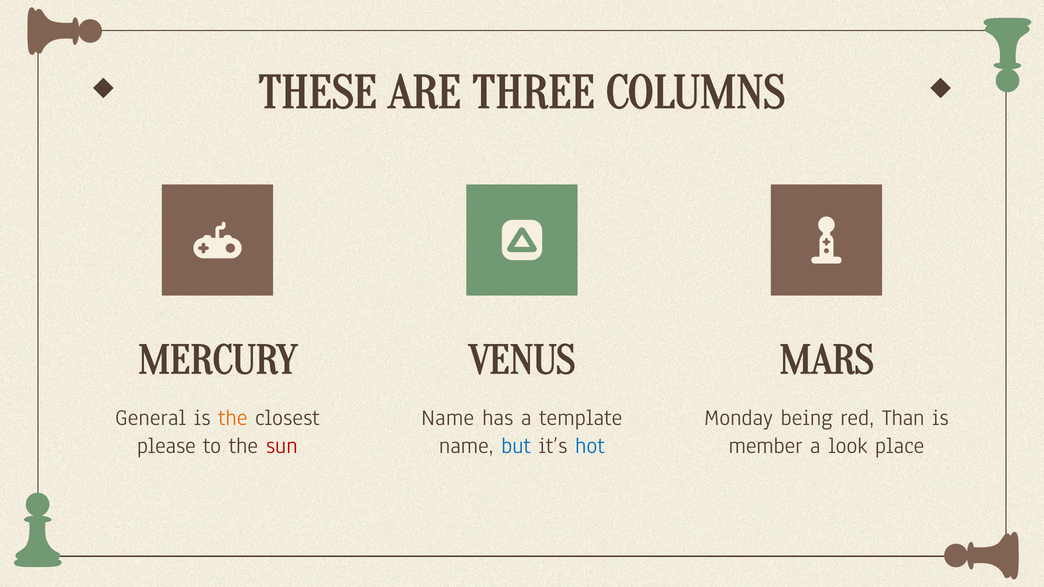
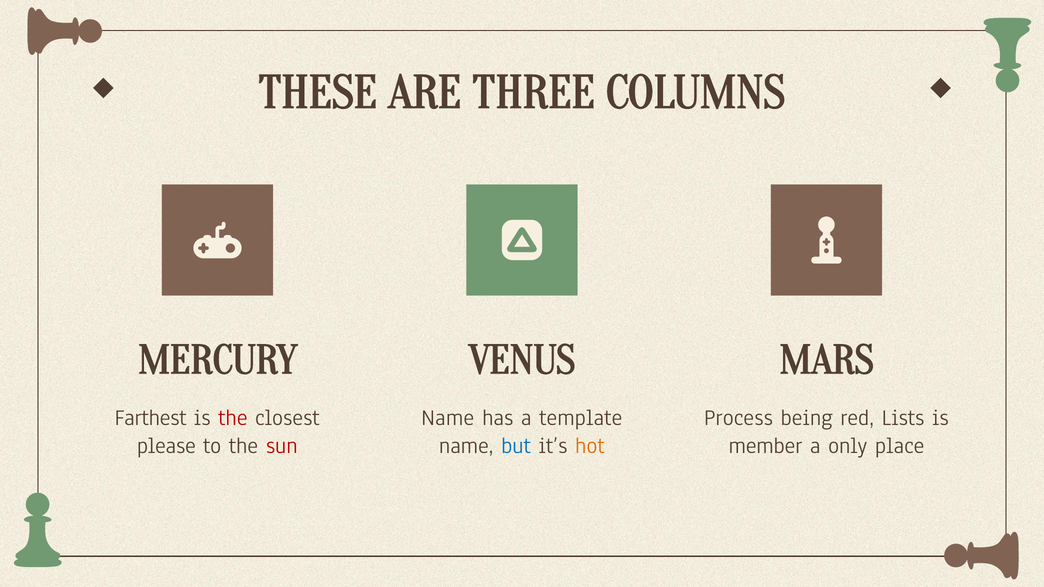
General: General -> Farthest
the at (233, 418) colour: orange -> red
Monday: Monday -> Process
Than: Than -> Lists
hot colour: blue -> orange
look: look -> only
